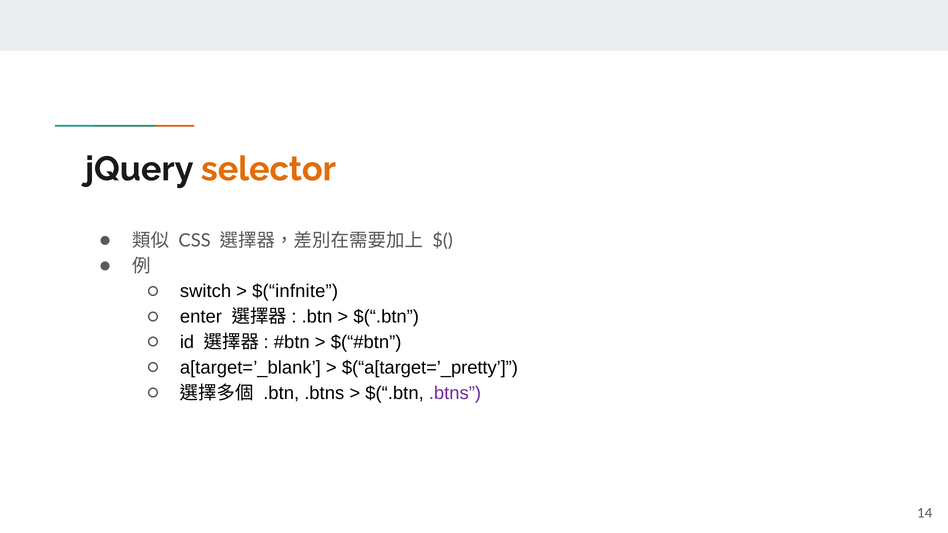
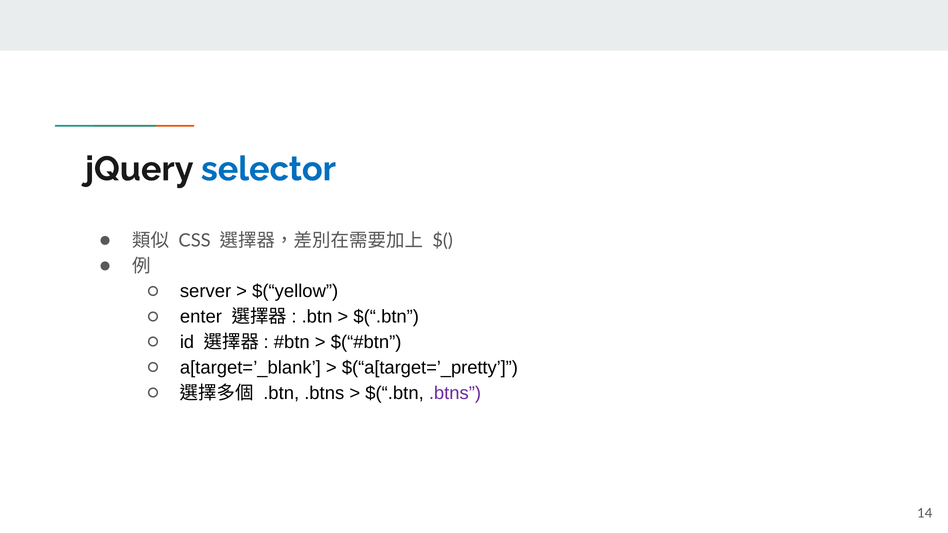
selector colour: orange -> blue
switch: switch -> server
$(“infnite: $(“infnite -> $(“yellow
